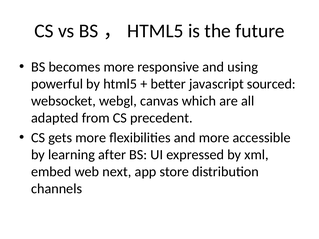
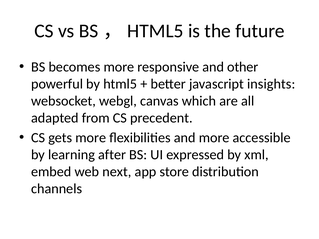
using: using -> other
sourced: sourced -> insights
